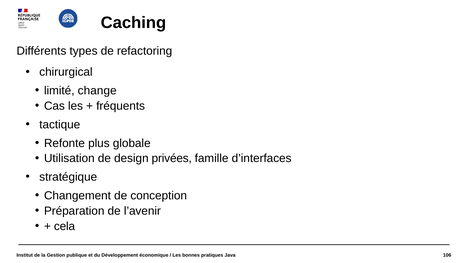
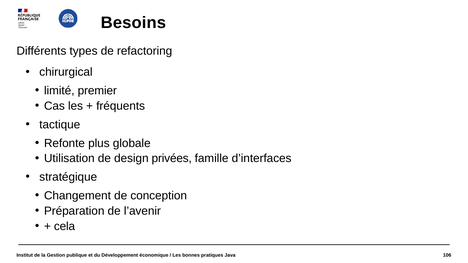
Caching: Caching -> Besoins
change: change -> premier
